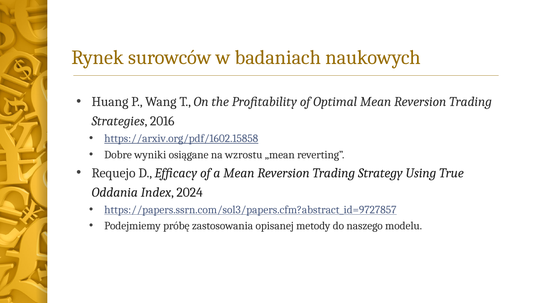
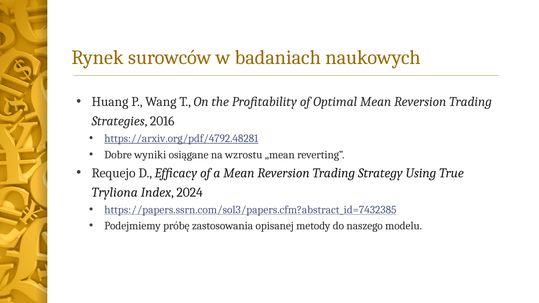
https://arxiv.org/pdf/1602.15858: https://arxiv.org/pdf/1602.15858 -> https://arxiv.org/pdf/4792.48281
Oddania: Oddania -> Tryliona
https://papers.ssrn.com/sol3/papers.cfm?abstract_id=9727857: https://papers.ssrn.com/sol3/papers.cfm?abstract_id=9727857 -> https://papers.ssrn.com/sol3/papers.cfm?abstract_id=7432385
